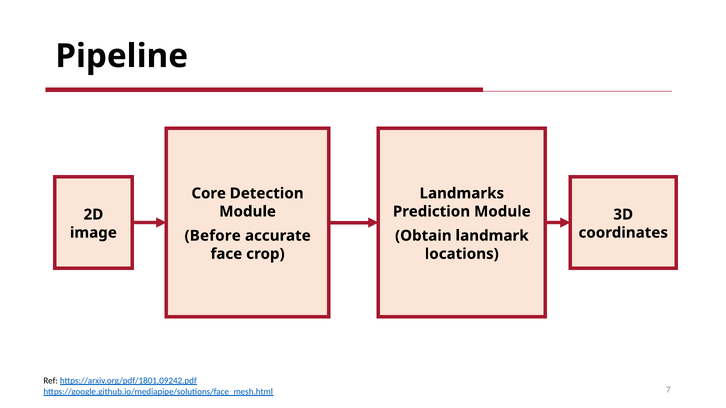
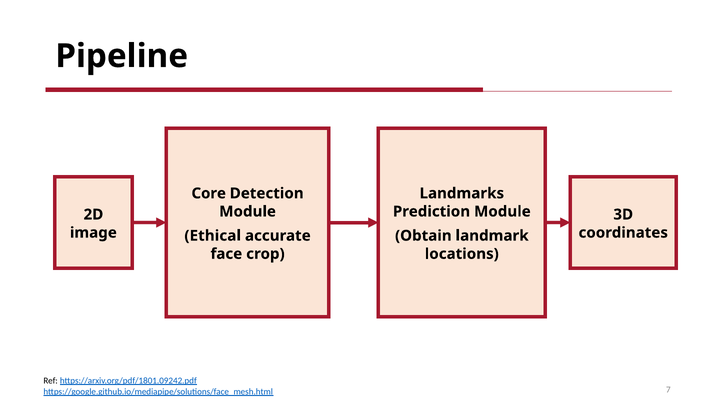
Before: Before -> Ethical
